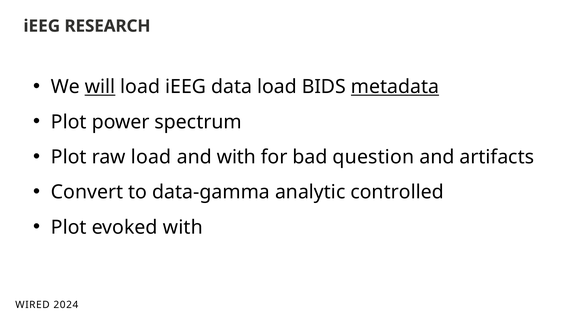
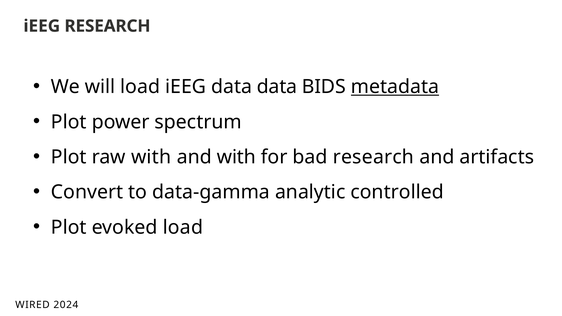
will underline: present -> none
data load: load -> data
raw load: load -> with
bad question: question -> research
evoked with: with -> load
